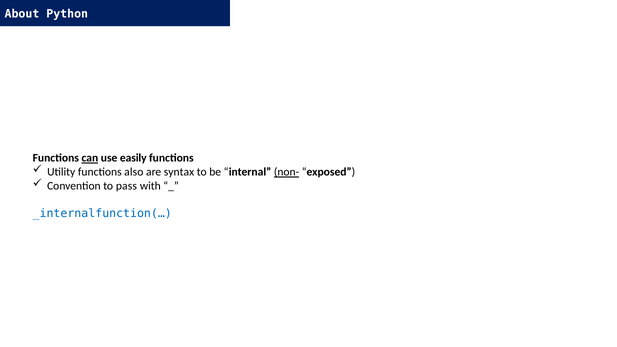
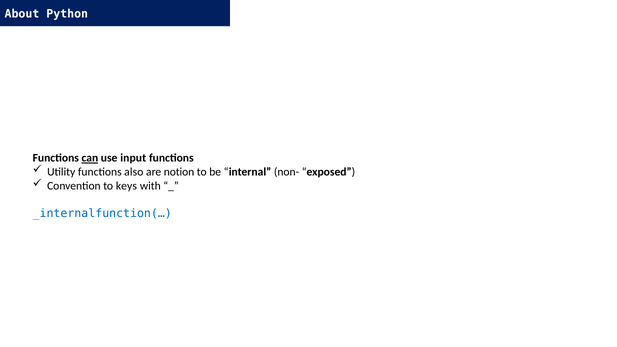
easily: easily -> input
syntax: syntax -> notion
non- underline: present -> none
pass: pass -> keys
